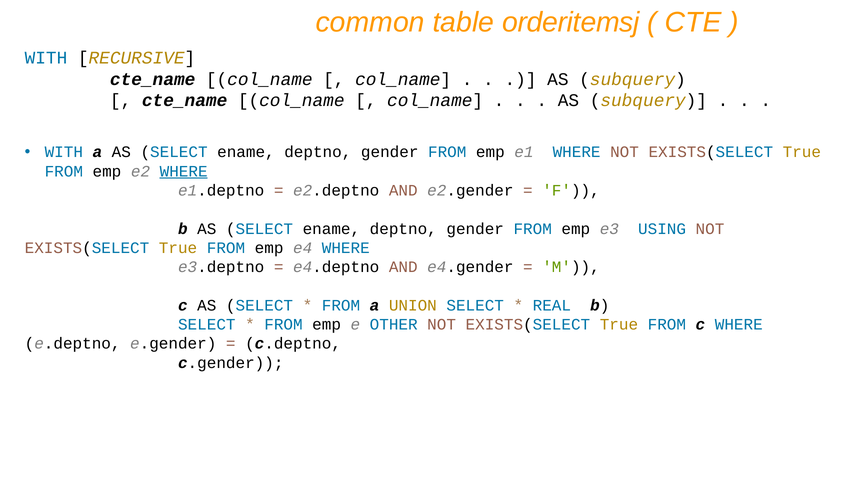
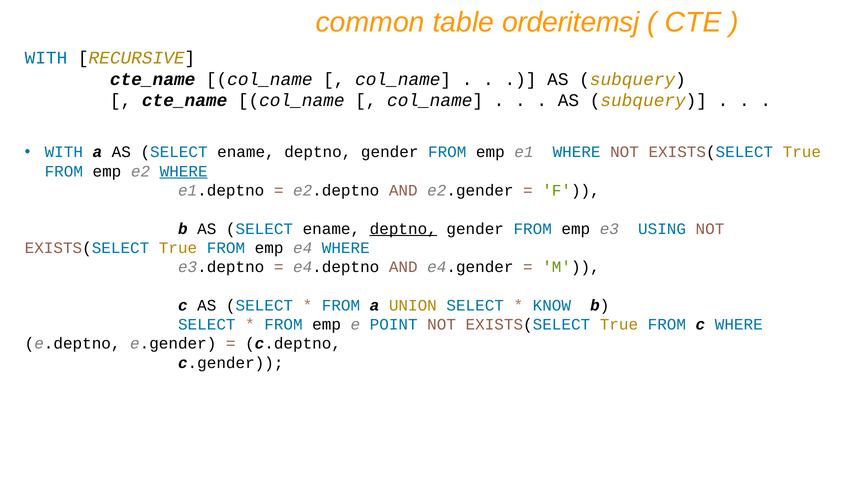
deptno at (403, 229) underline: none -> present
REAL: REAL -> KNOW
OTHER: OTHER -> POINT
